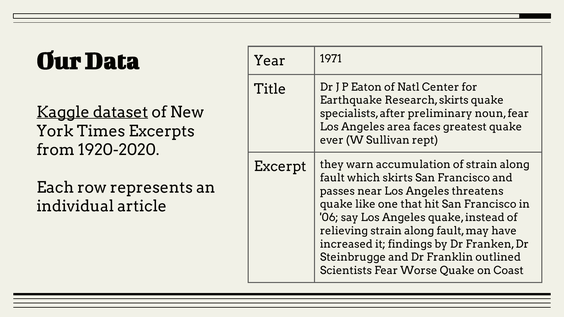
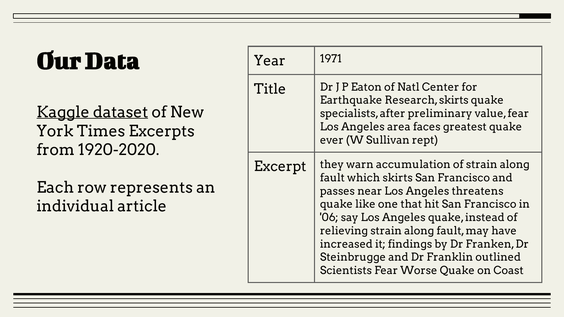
noun: noun -> value
